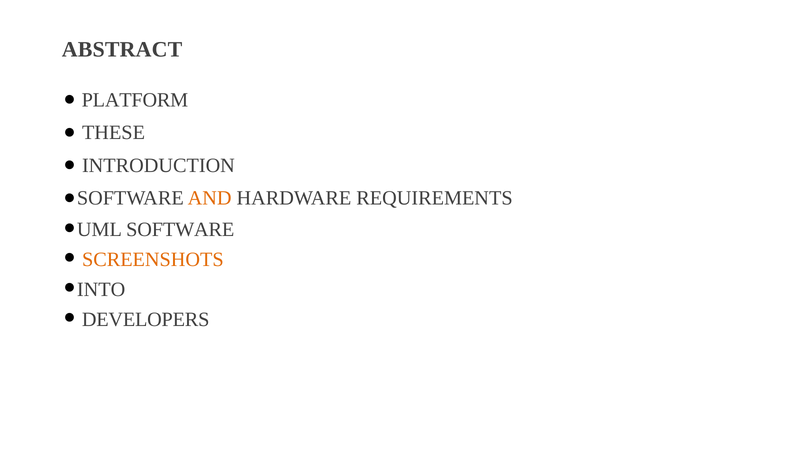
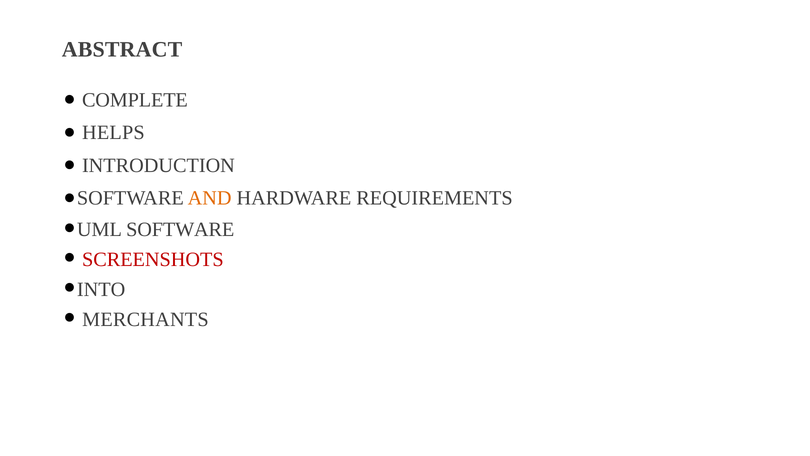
PLATFORM: PLATFORM -> COMPLETE
THESE: THESE -> HELPS
SCREENSHOTS colour: orange -> red
DEVELOPERS: DEVELOPERS -> MERCHANTS
